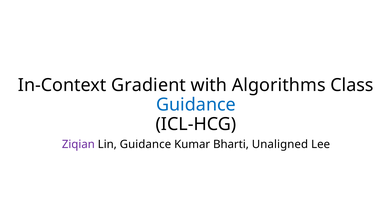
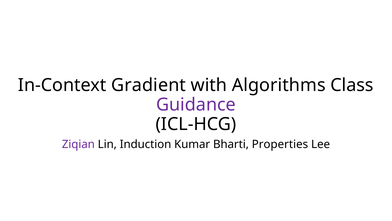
Guidance at (196, 104) colour: blue -> purple
Lin Guidance: Guidance -> Induction
Unaligned: Unaligned -> Properties
